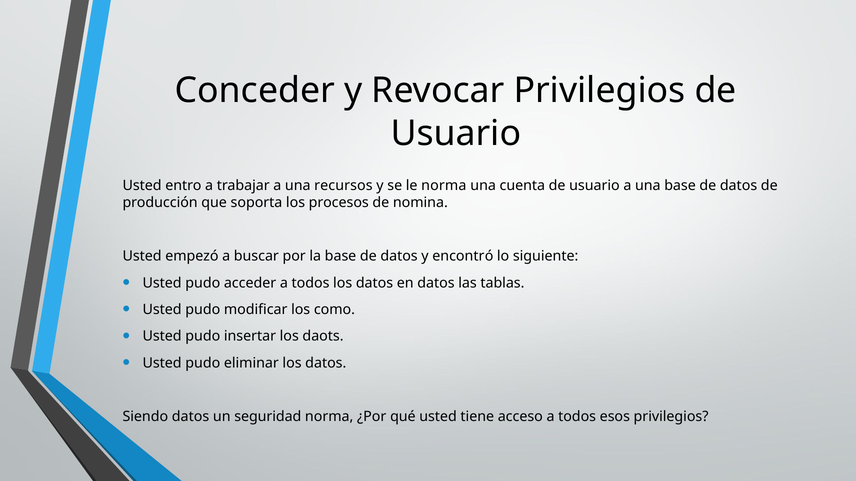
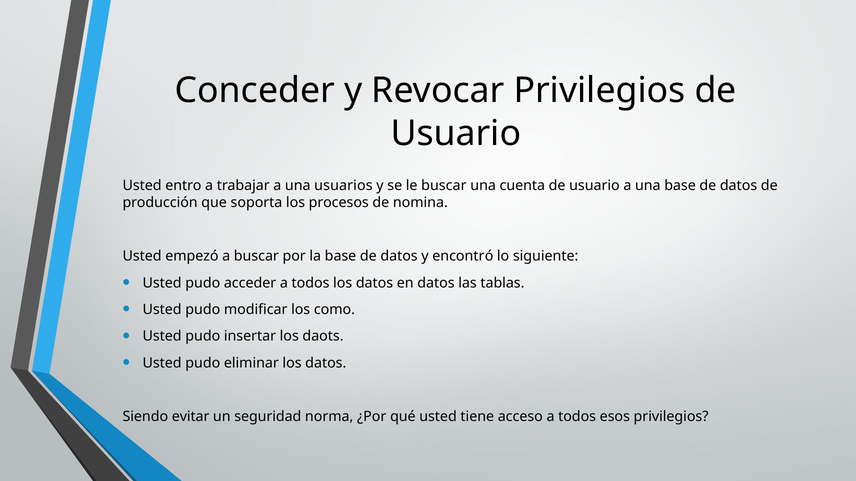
recursos: recursos -> usuarios
le norma: norma -> buscar
Siendo datos: datos -> evitar
